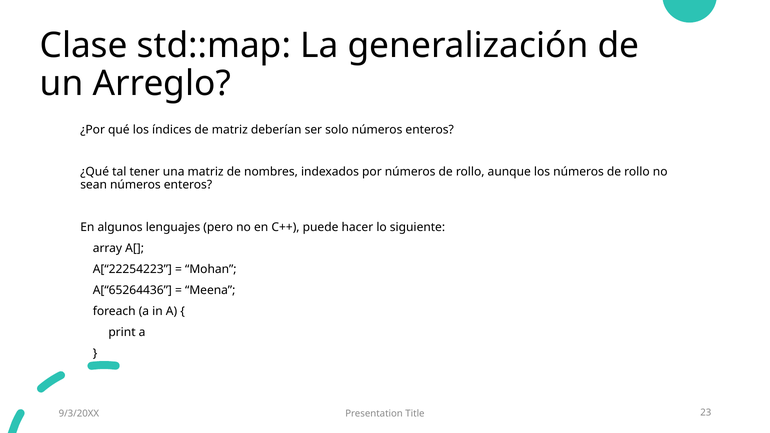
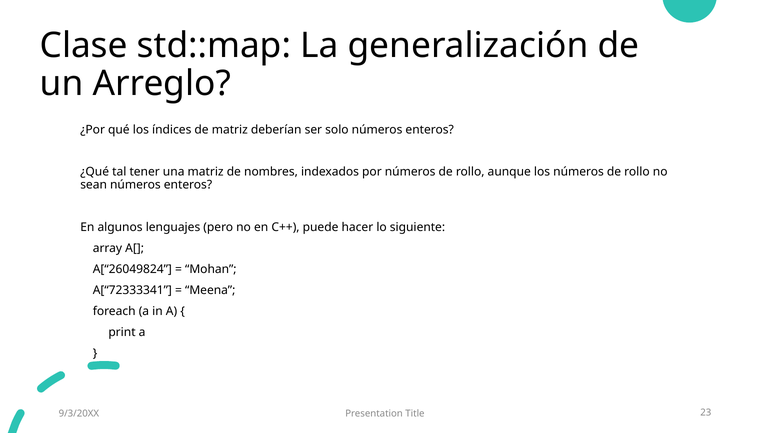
A[“22254223: A[“22254223 -> A[“26049824
A[“65264436: A[“65264436 -> A[“72333341
